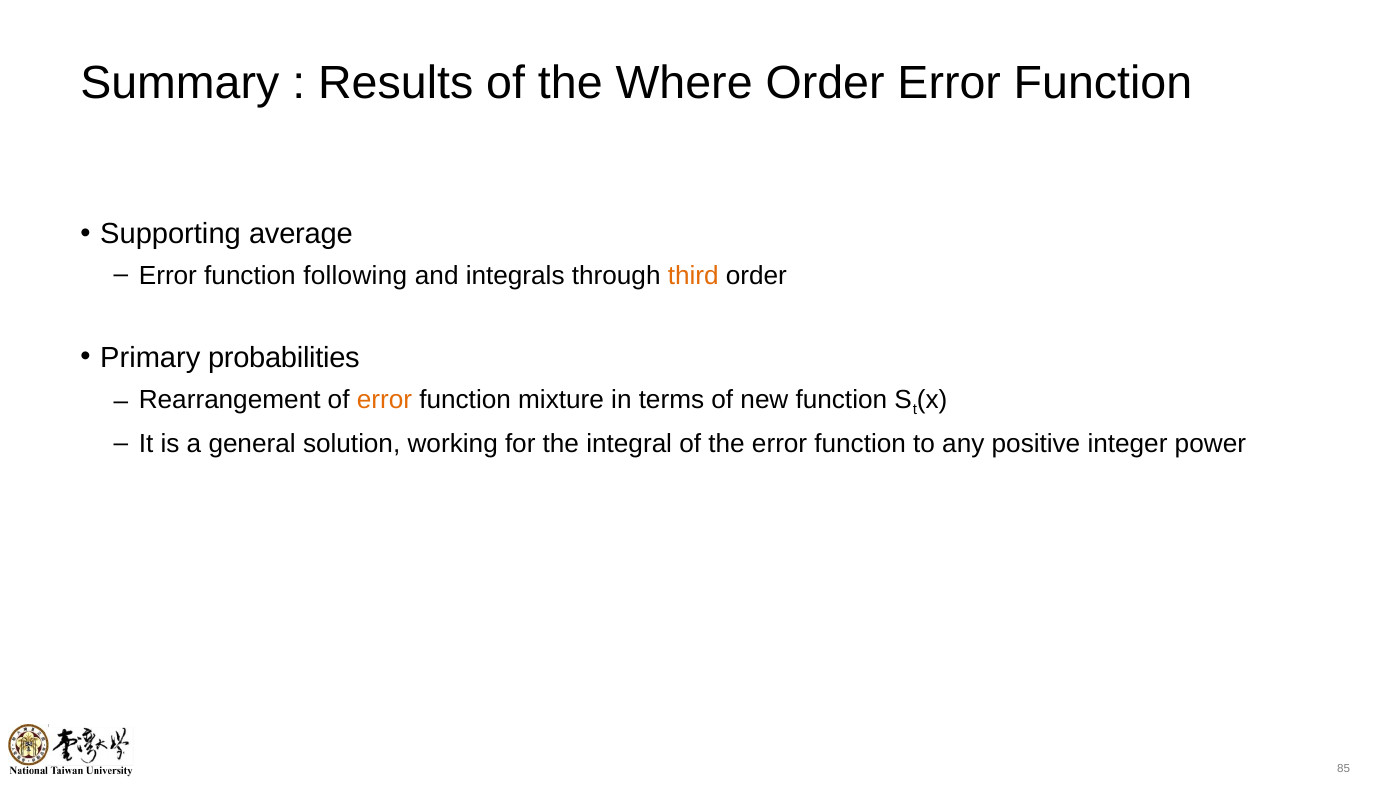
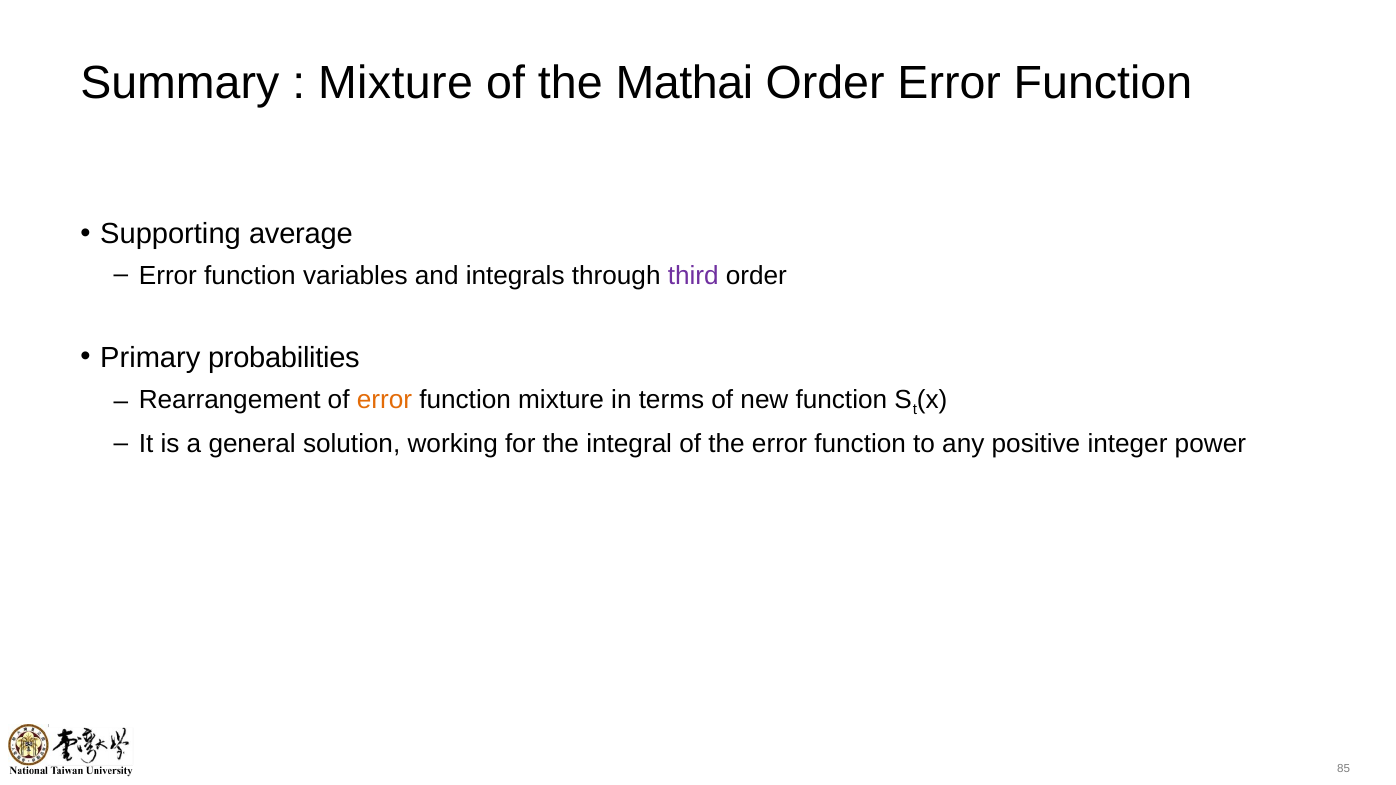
Results at (396, 83): Results -> Mixture
Where: Where -> Mathai
following: following -> variables
third colour: orange -> purple
